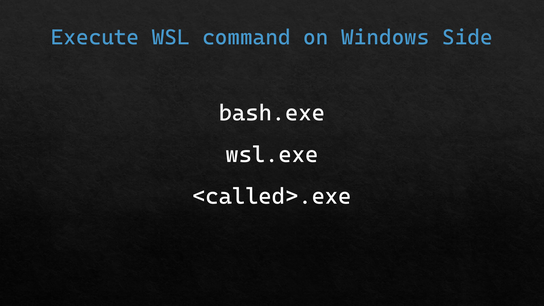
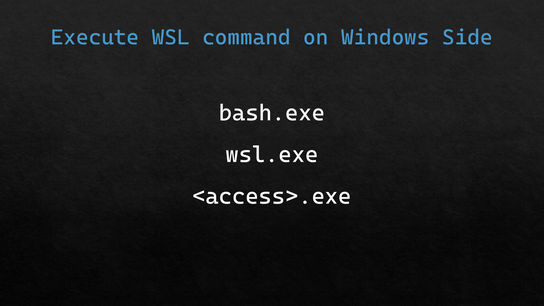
<called>.exe: <called>.exe -> <access>.exe
